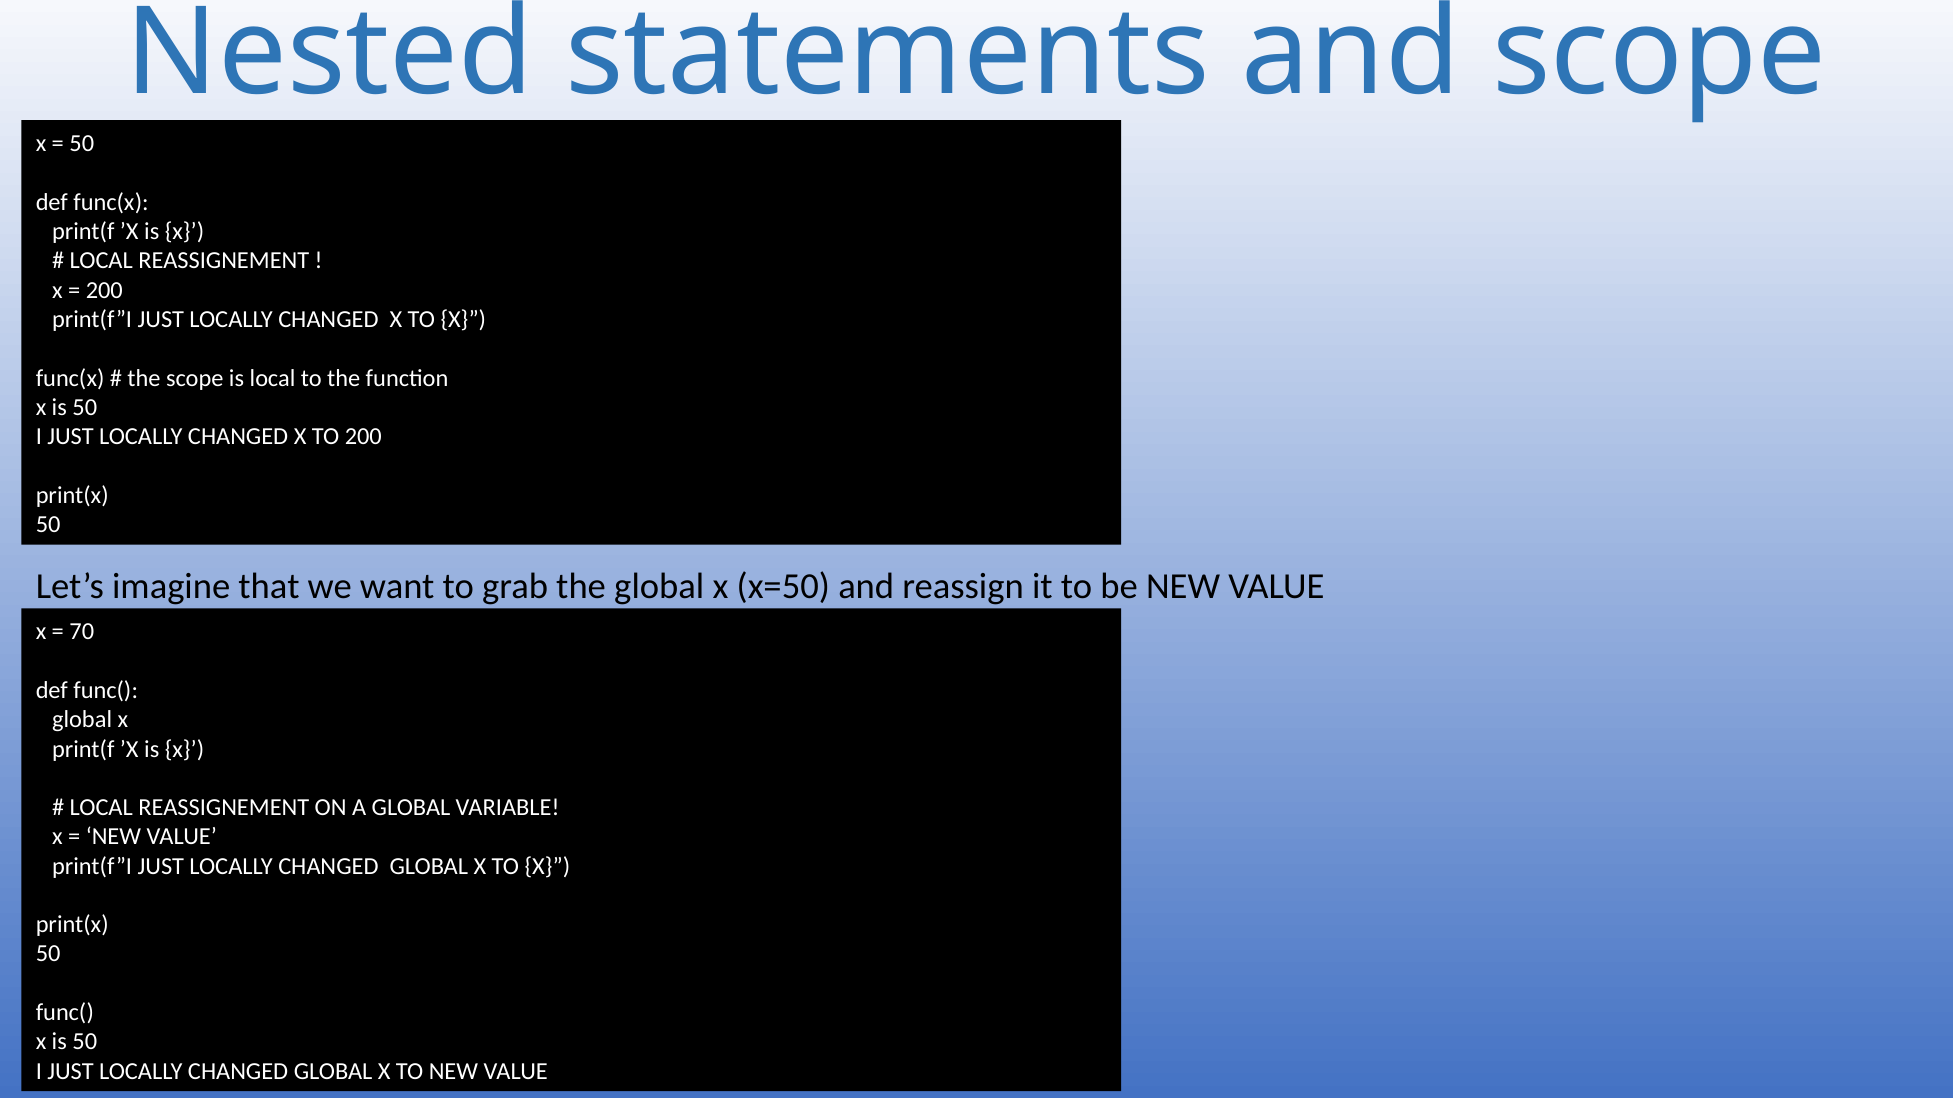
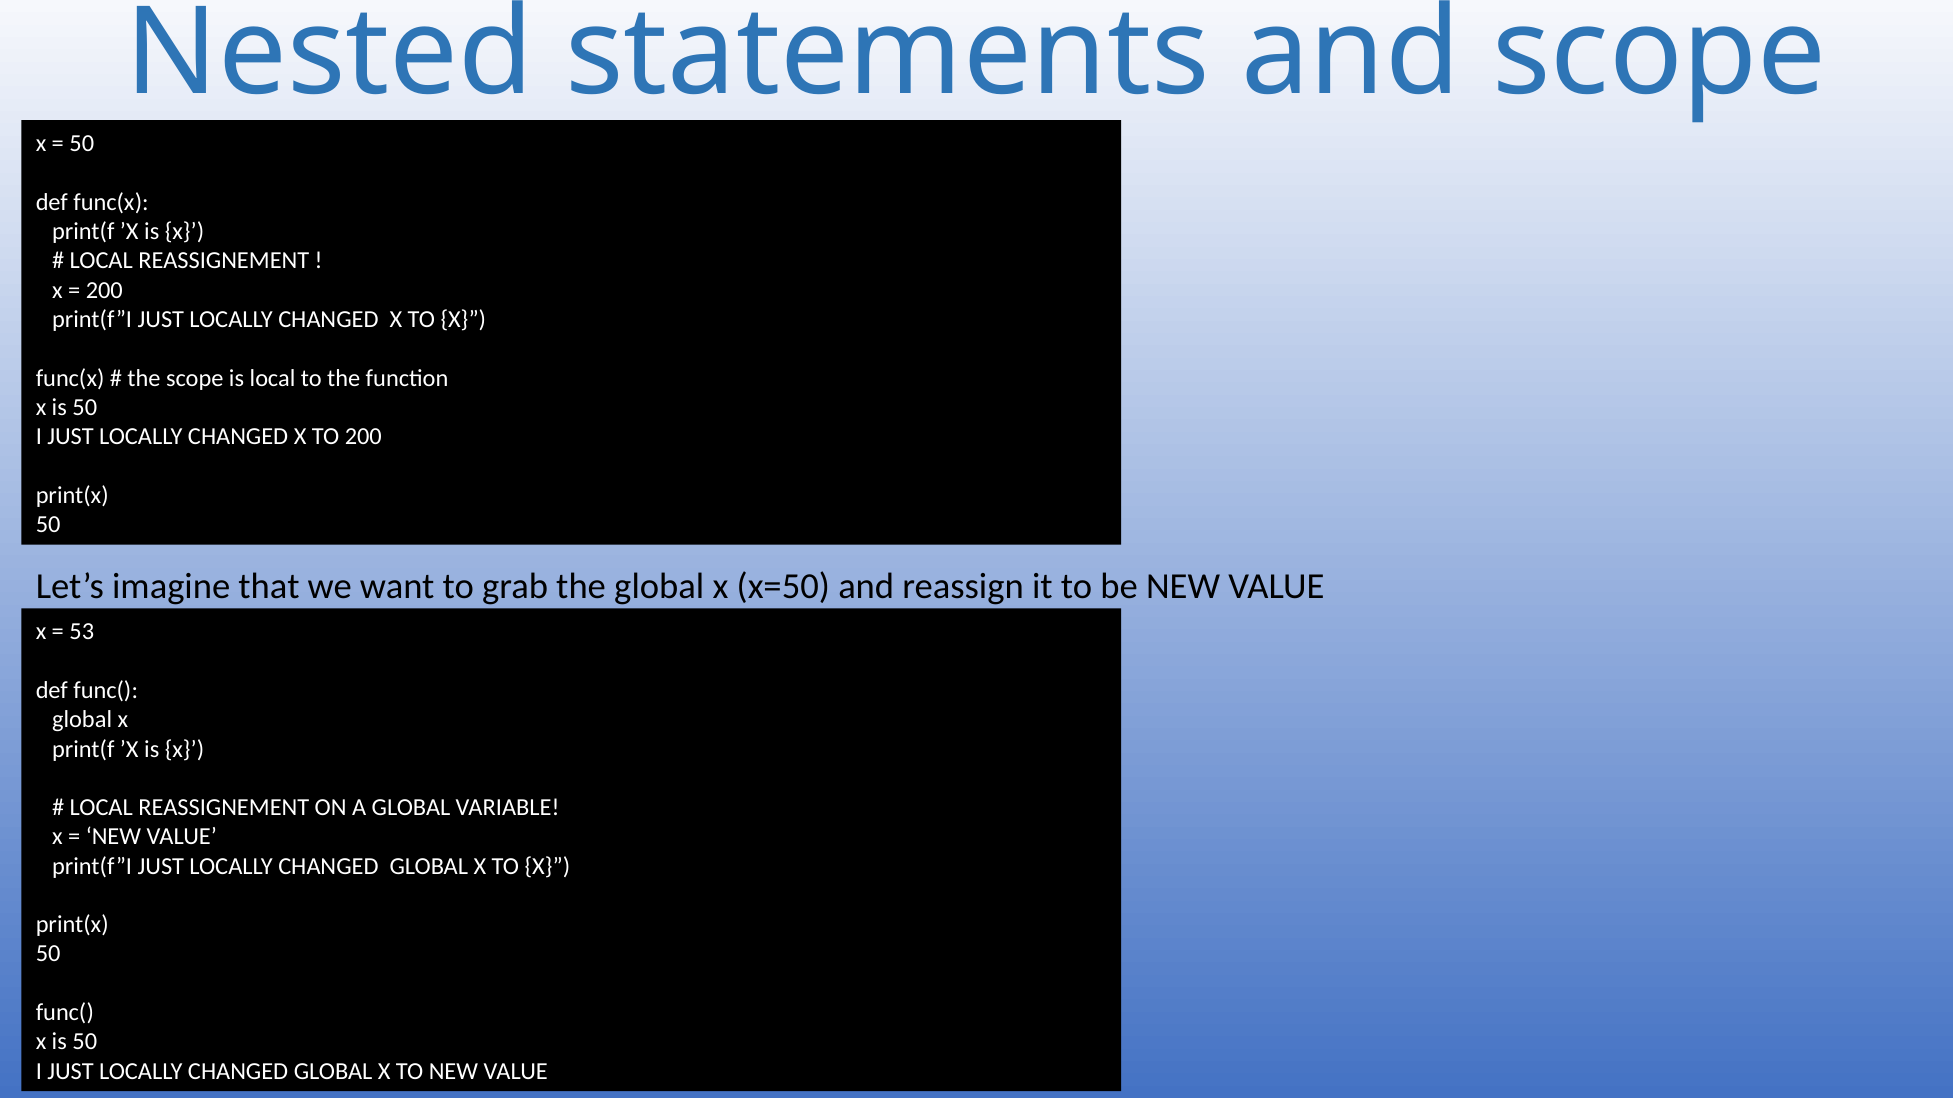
70: 70 -> 53
